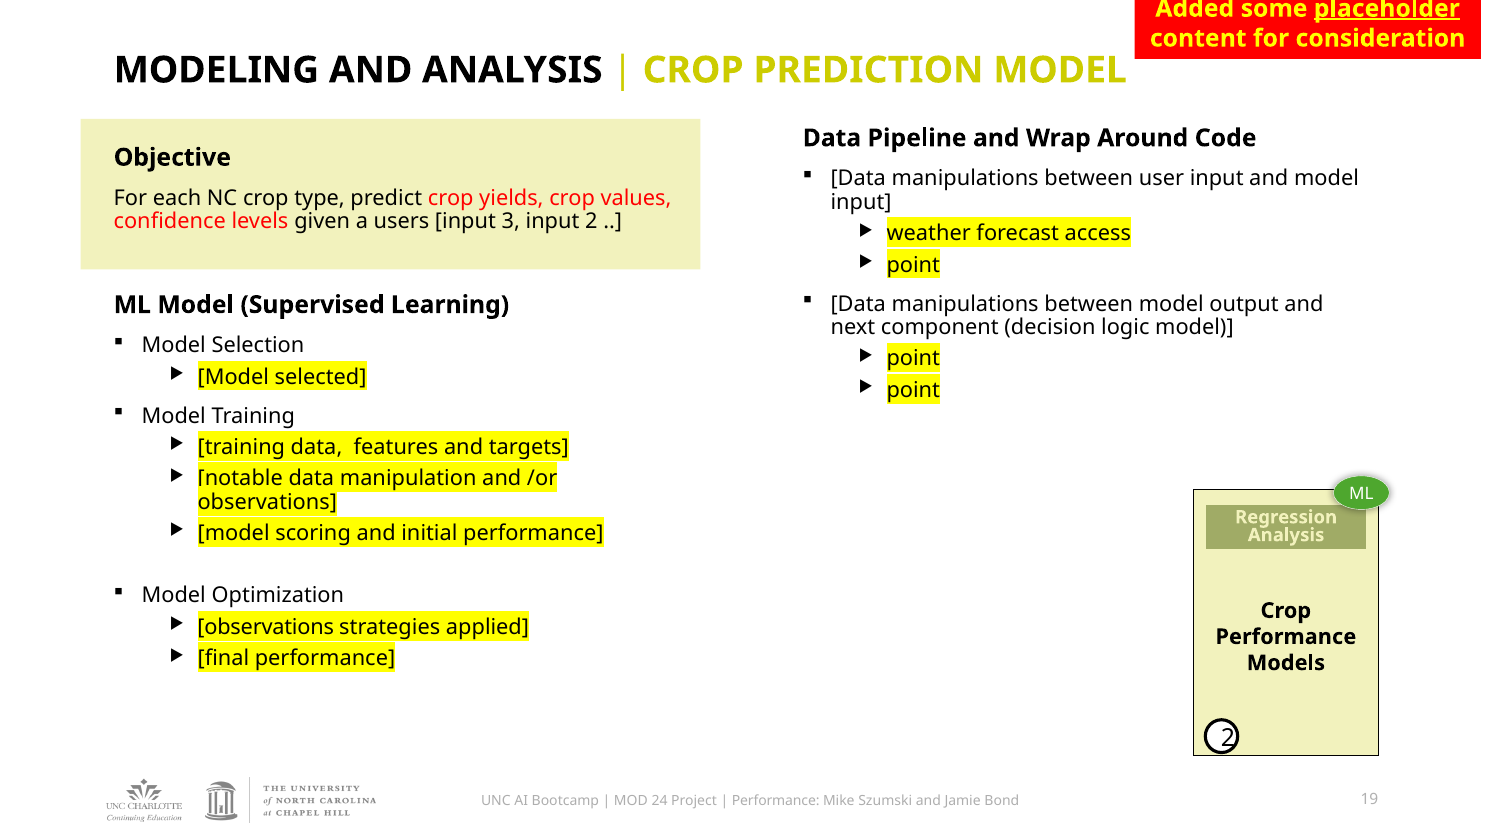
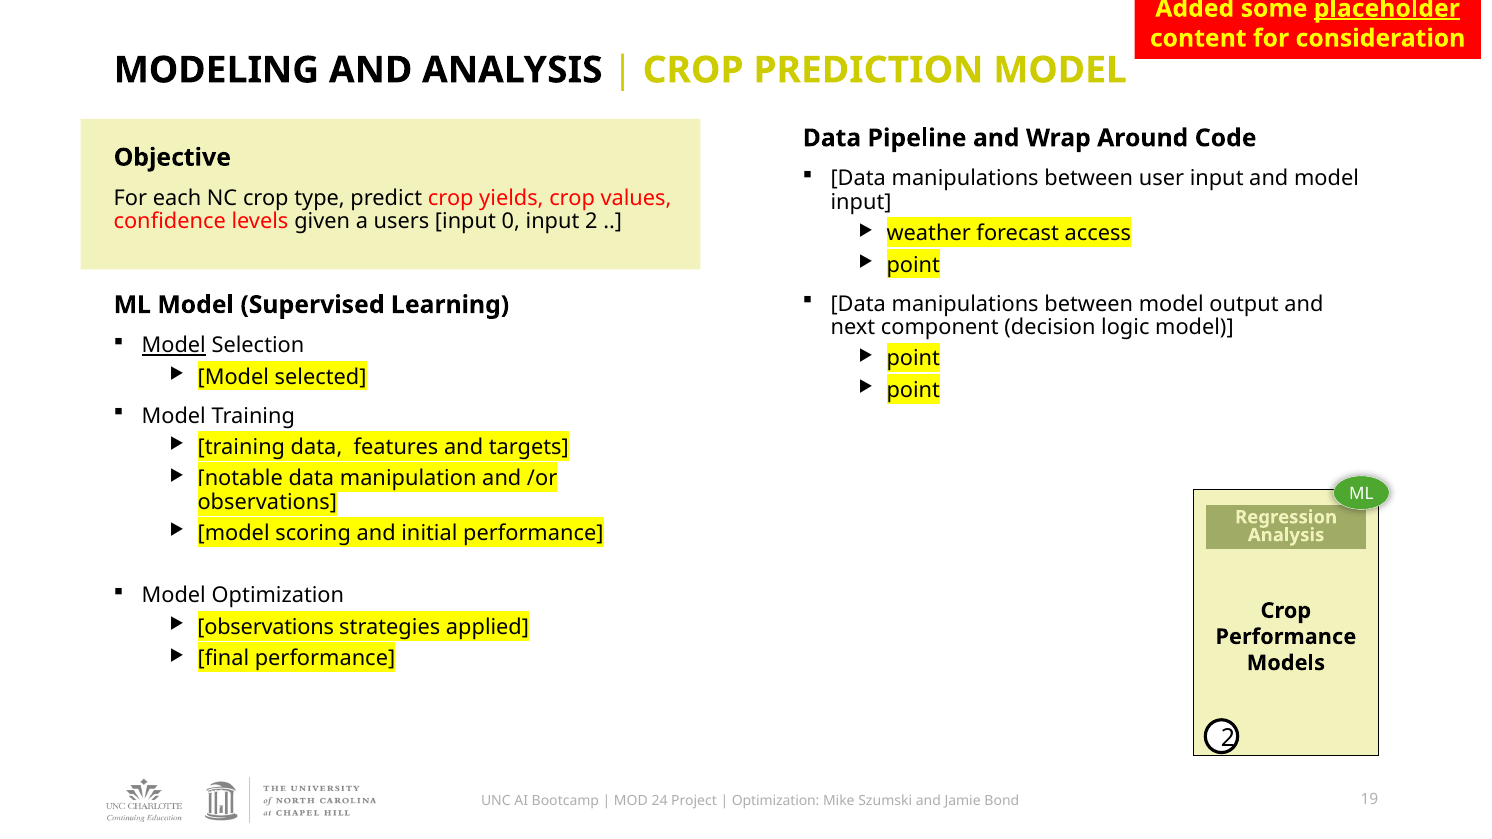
3: 3 -> 0
Model at (174, 346) underline: none -> present
Performance at (776, 801): Performance -> Optimization
